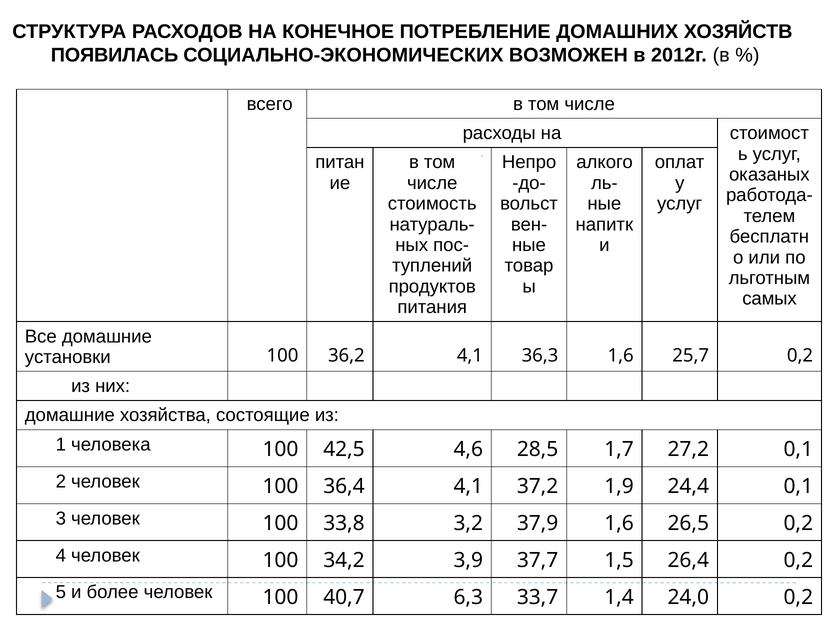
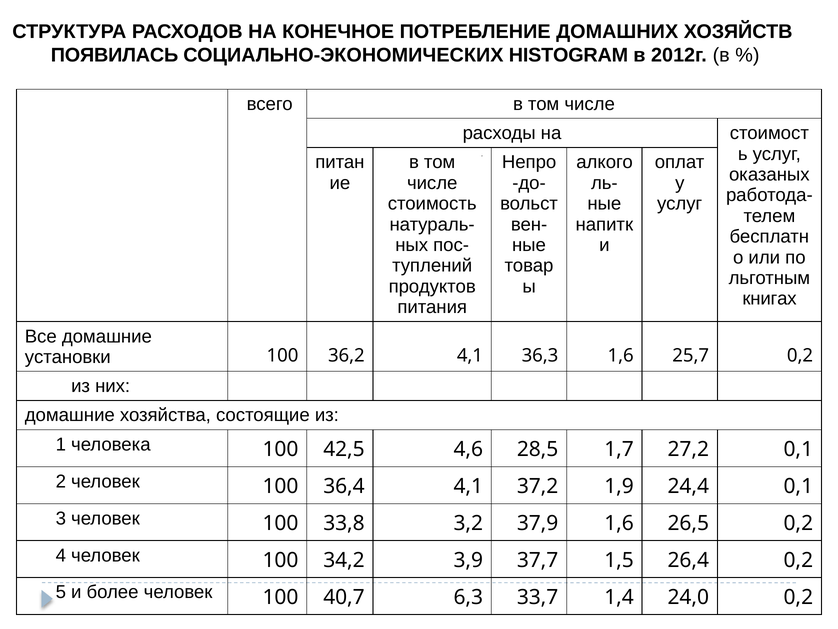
ВОЗМОЖЕН: ВОЗМОЖЕН -> HISTOGRAM
самых: самых -> книгах
